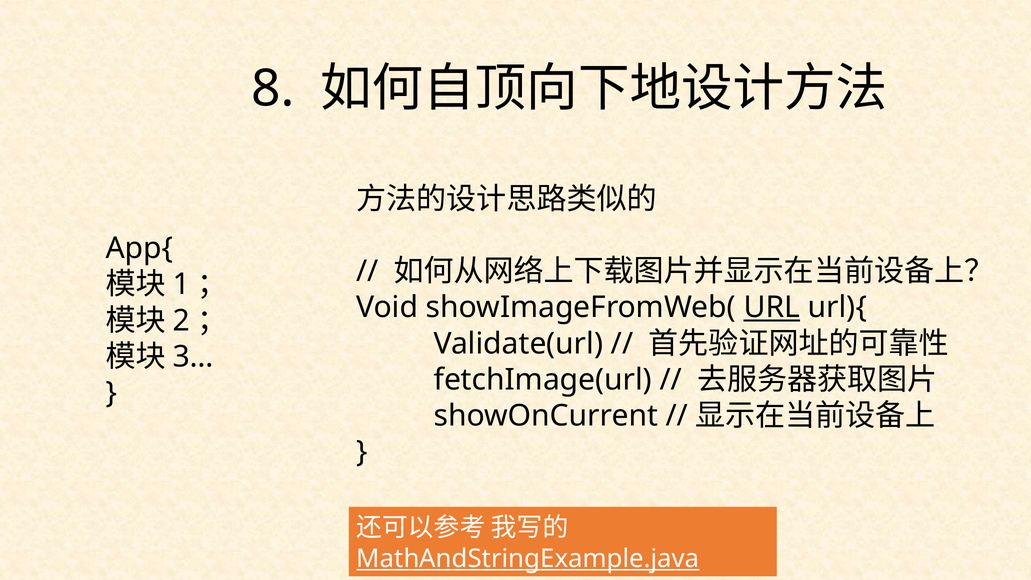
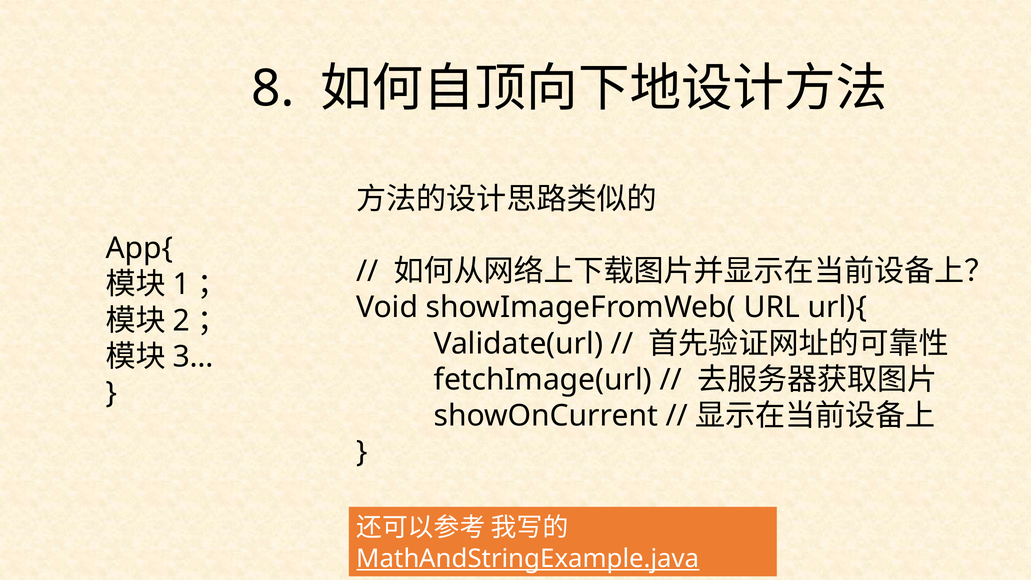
URL underline: present -> none
